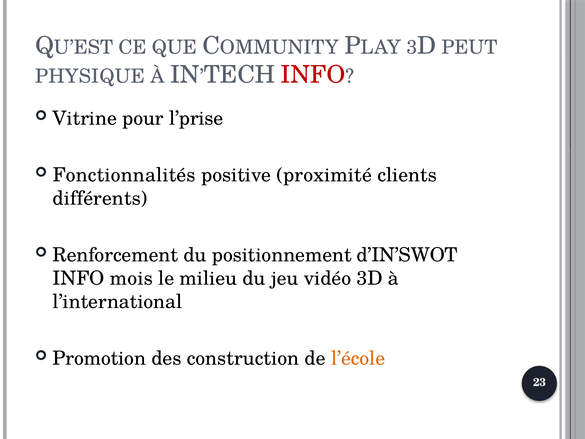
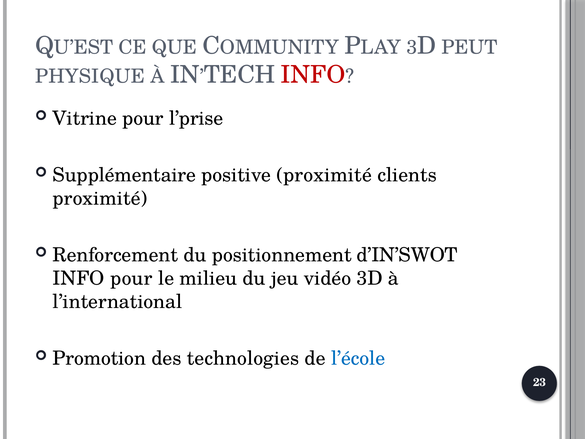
Fonctionnalités: Fonctionnalités -> Supplémentaire
différents at (100, 198): différents -> proximité
INFO mois: mois -> pour
construction: construction -> technologies
l’école colour: orange -> blue
